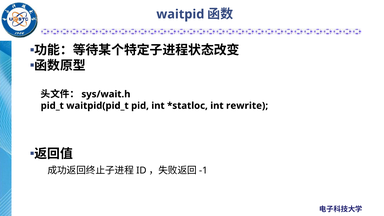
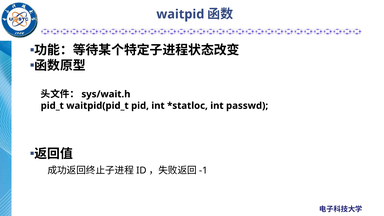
rewrite: rewrite -> passwd
